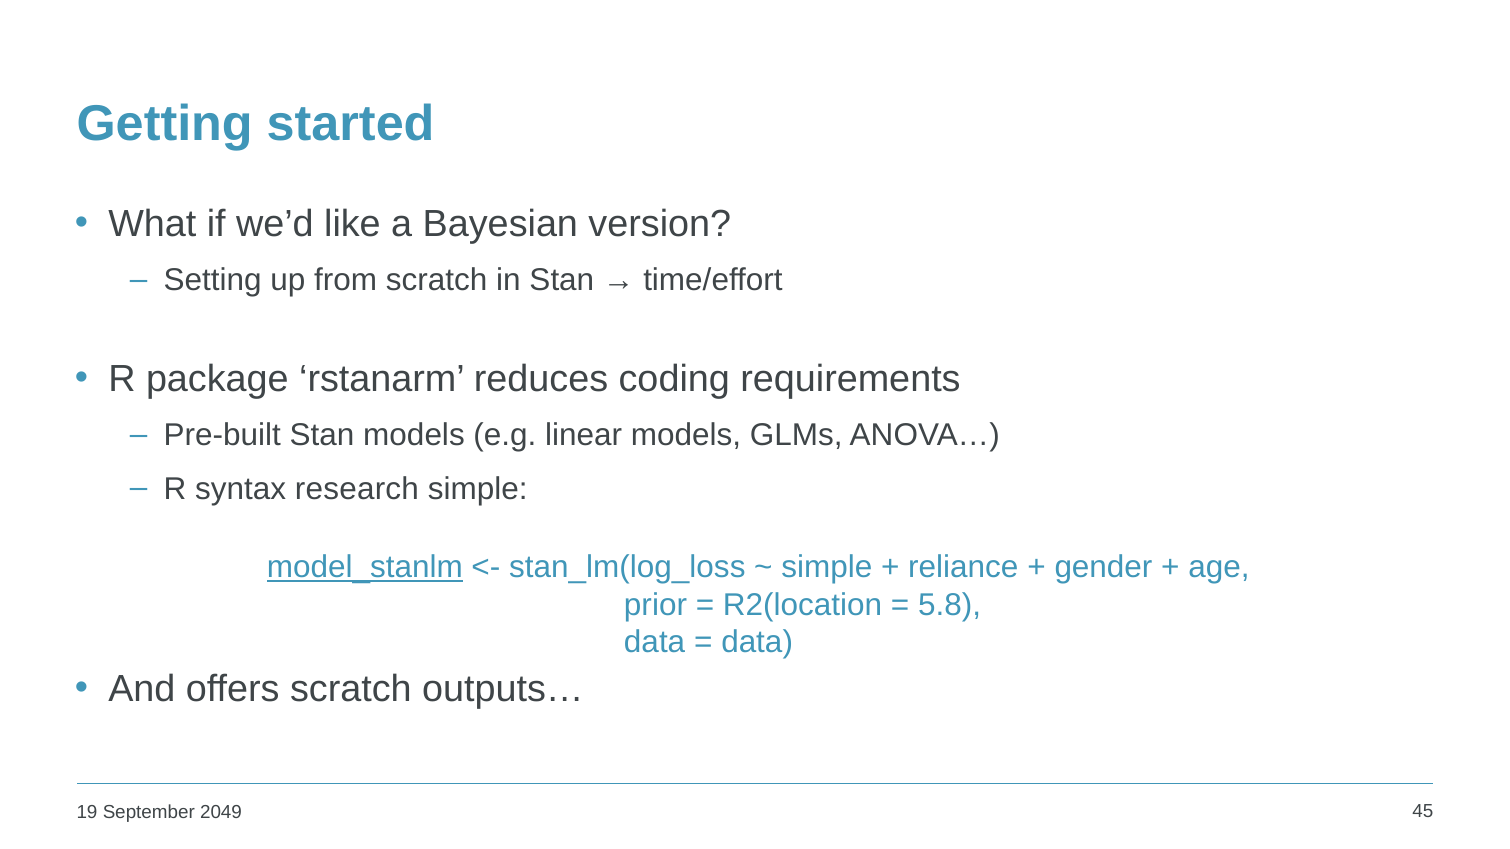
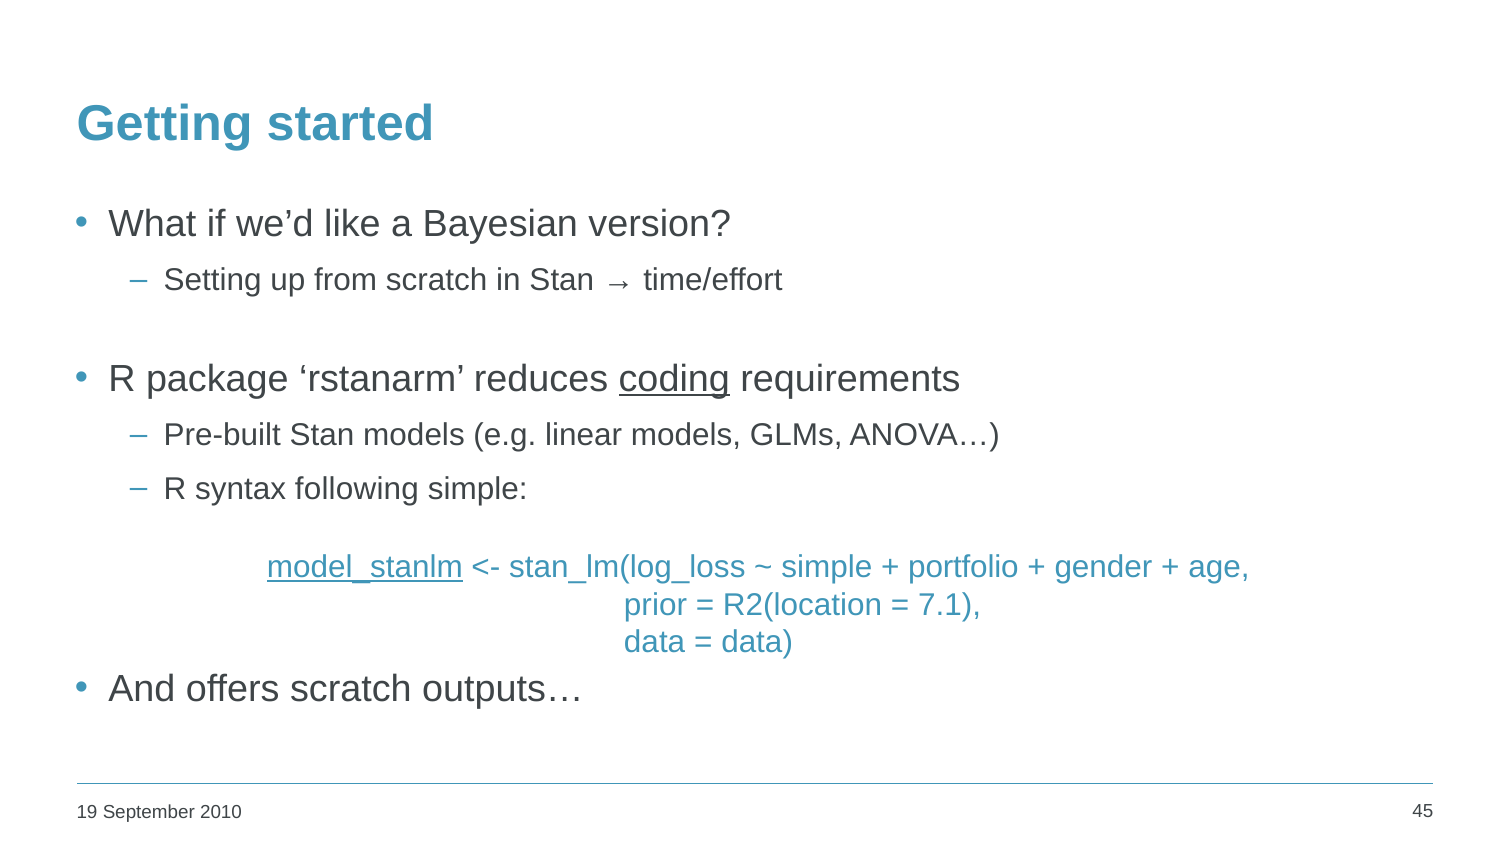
coding underline: none -> present
research: research -> following
reliance: reliance -> portfolio
5.8: 5.8 -> 7.1
2049: 2049 -> 2010
